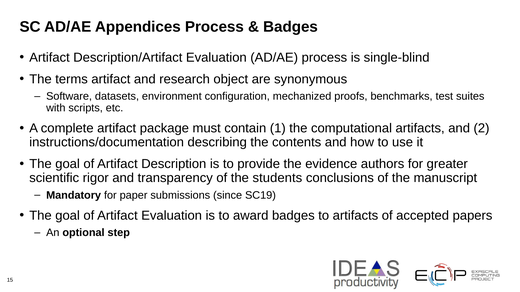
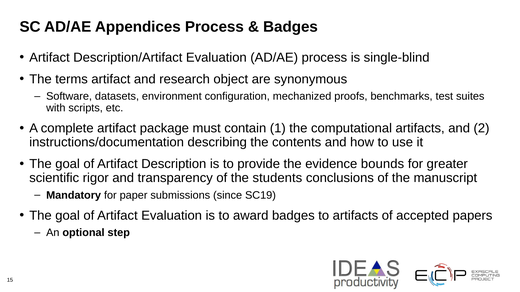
authors: authors -> bounds
